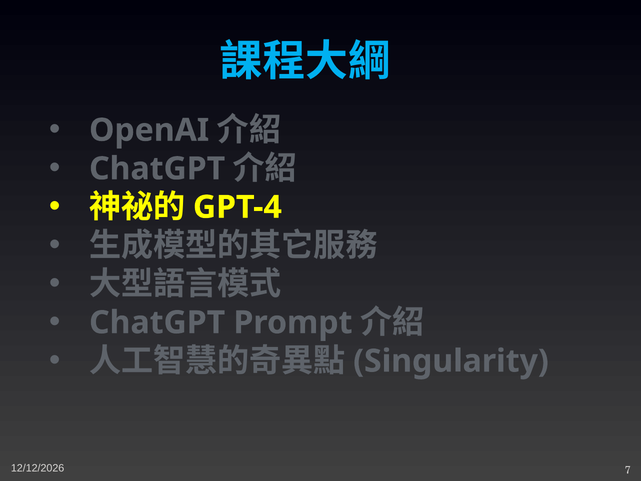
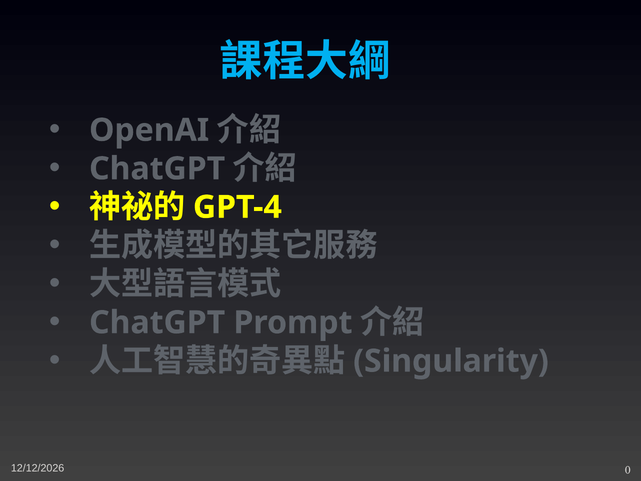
7: 7 -> 0
